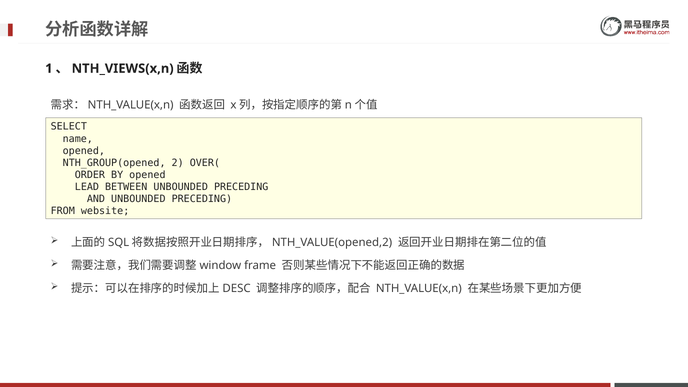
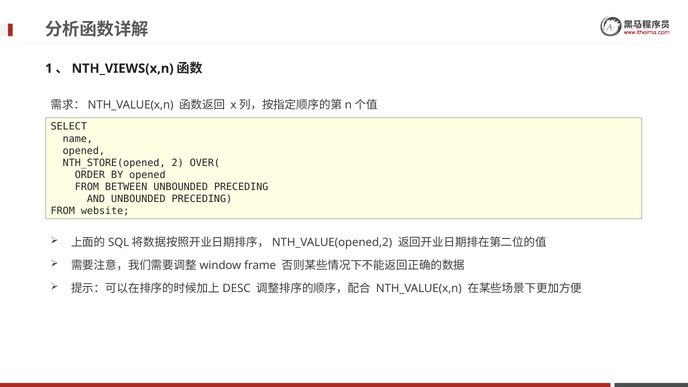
NTH_GROUP(opened: NTH_GROUP(opened -> NTH_STORE(opened
LEAD at (87, 187): LEAD -> FROM
